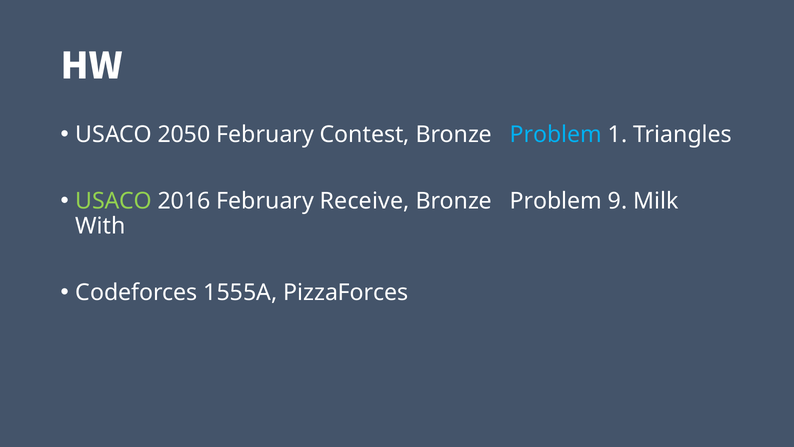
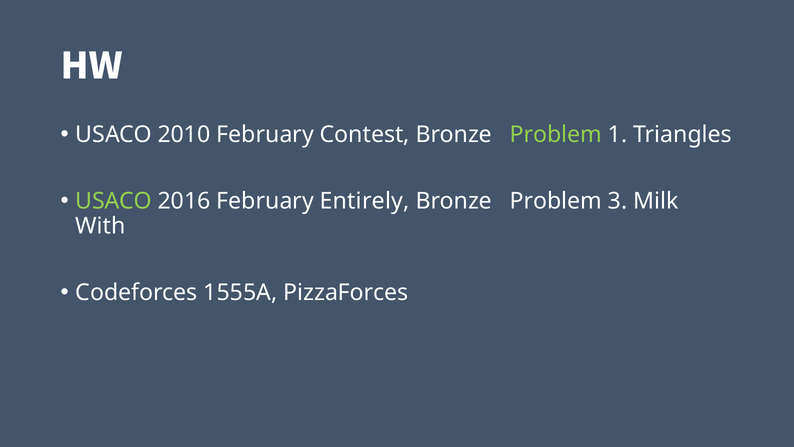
2050: 2050 -> 2010
Problem at (556, 134) colour: light blue -> light green
Receive: Receive -> Entirely
9: 9 -> 3
